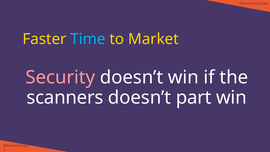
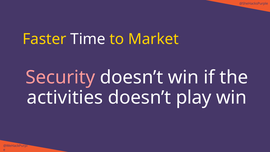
Time colour: light blue -> white
scanners: scanners -> activities
part: part -> play
